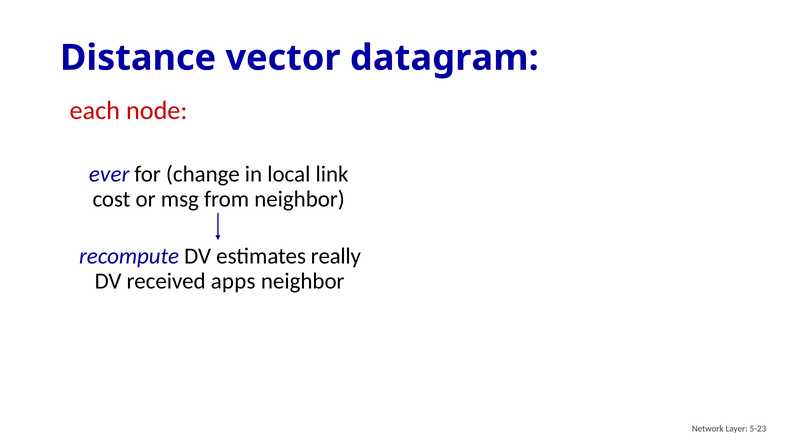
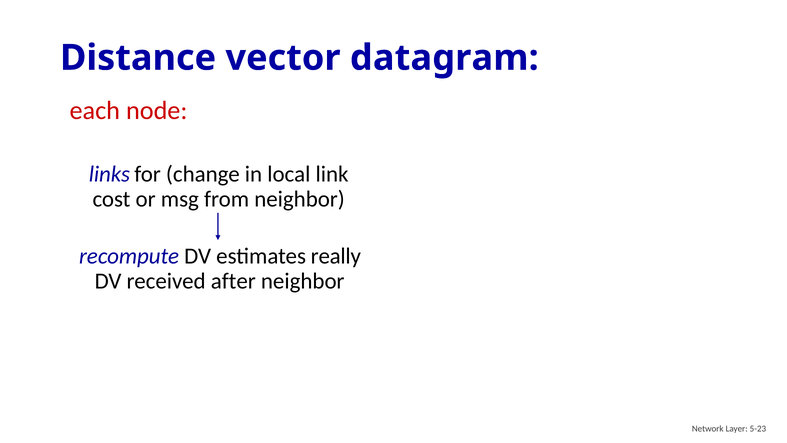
ever: ever -> links
apps: apps -> after
